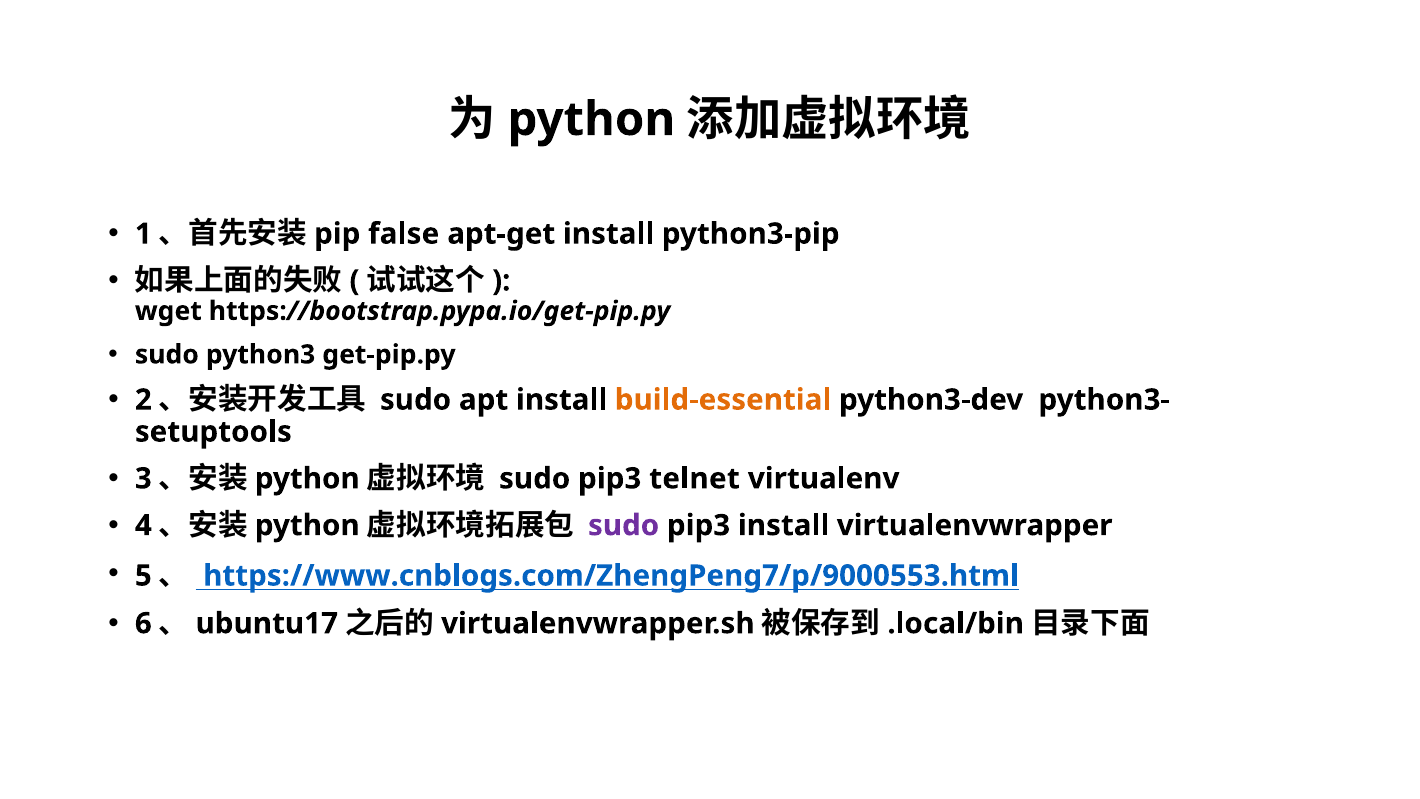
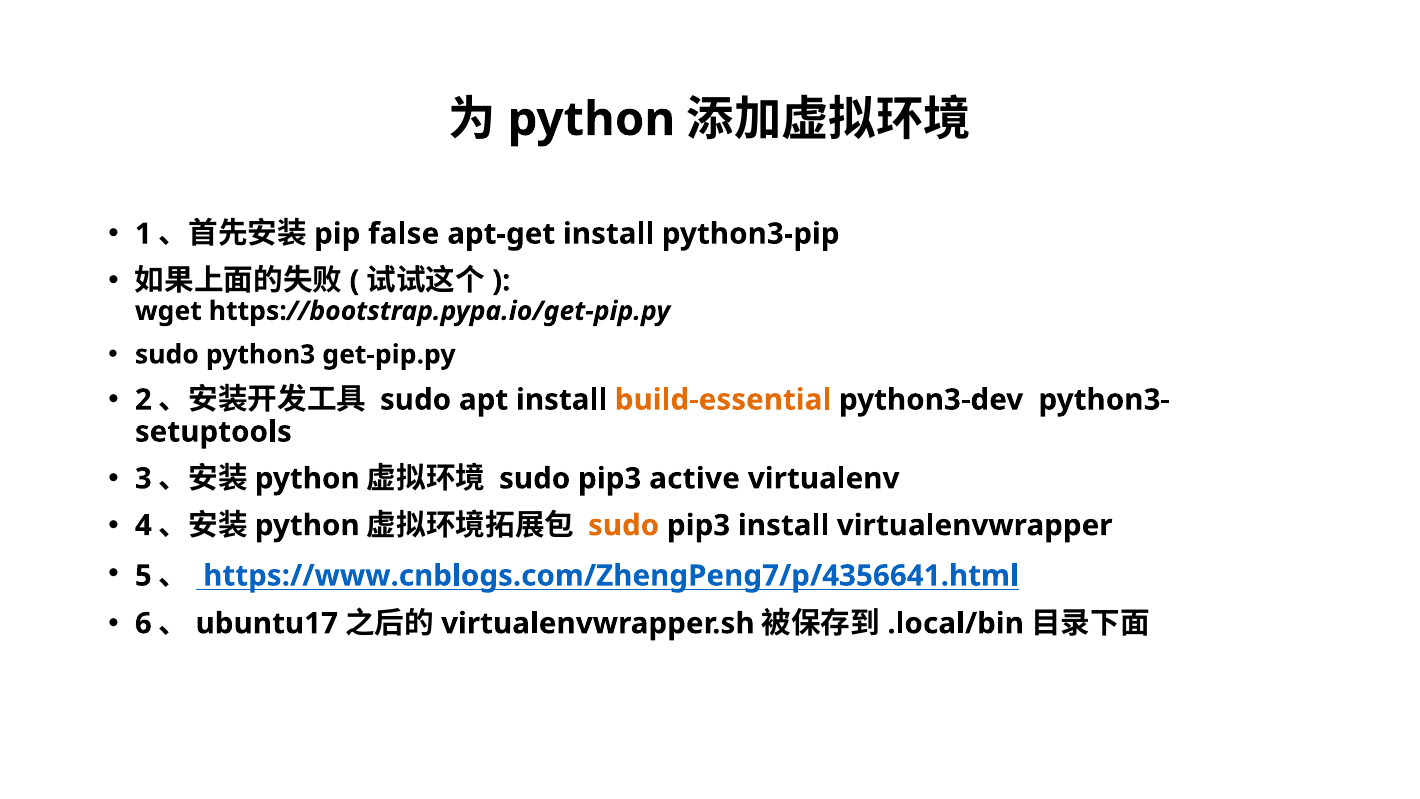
telnet: telnet -> active
sudo at (624, 525) colour: purple -> orange
https://www.cnblogs.com/ZhengPeng7/p/9000553.html: https://www.cnblogs.com/ZhengPeng7/p/9000553.html -> https://www.cnblogs.com/ZhengPeng7/p/4356641.html
